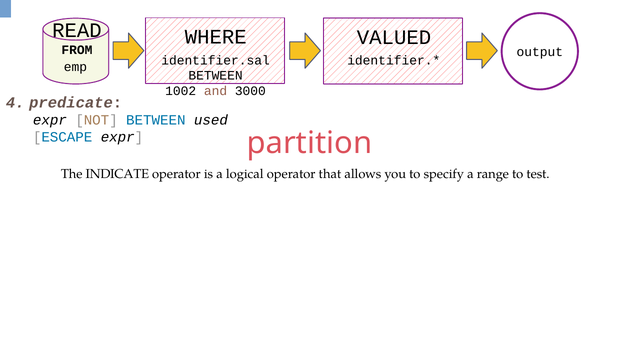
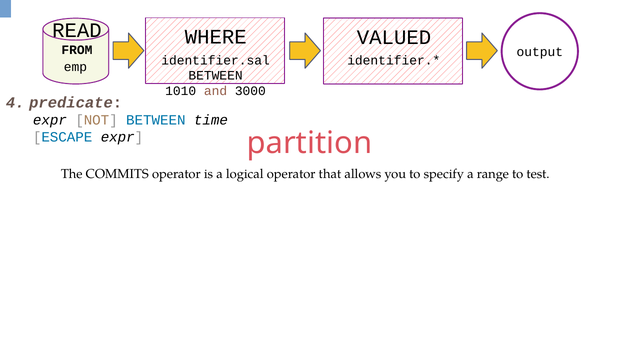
1002: 1002 -> 1010
used: used -> time
INDICATE: INDICATE -> COMMITS
